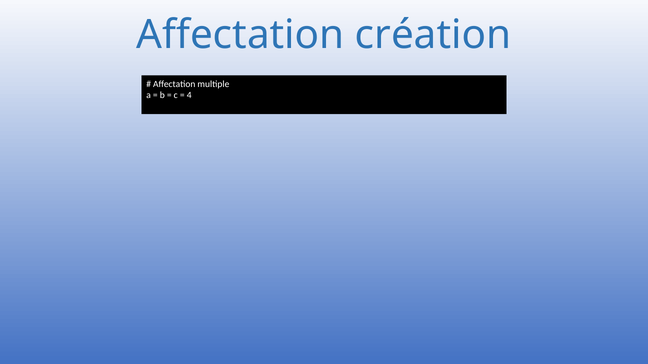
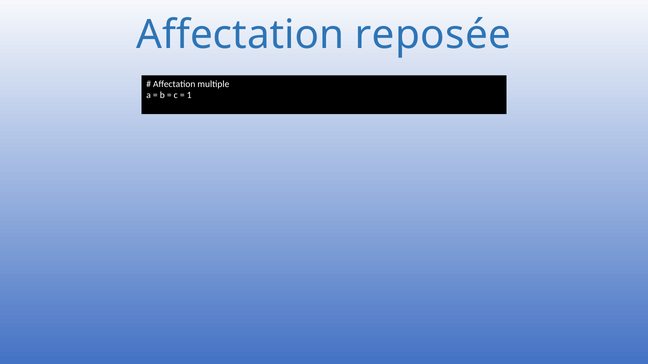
création: création -> reposée
4: 4 -> 1
